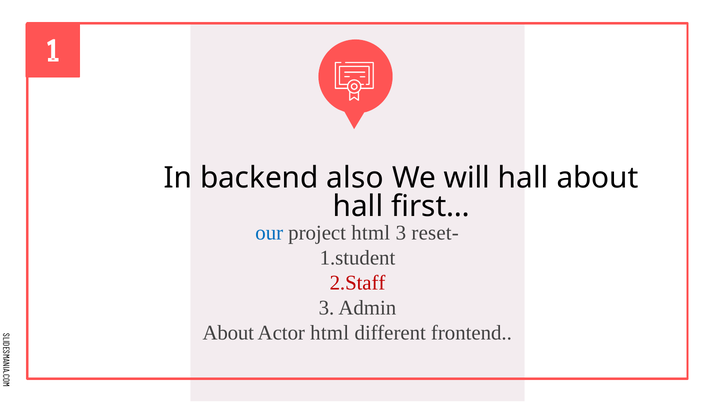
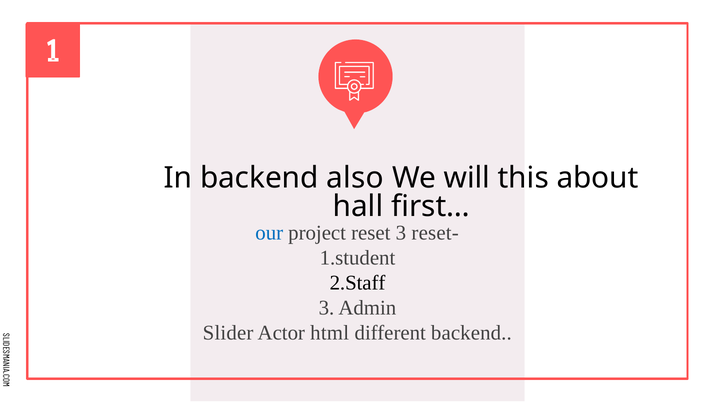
will hall: hall -> this
project html: html -> reset
2.Staff colour: red -> black
About at (228, 333): About -> Slider
different frontend: frontend -> backend
